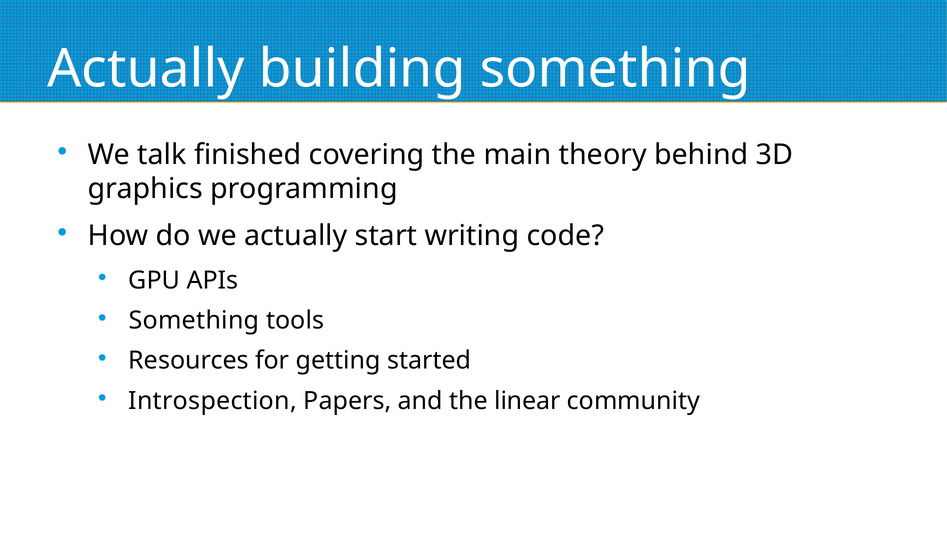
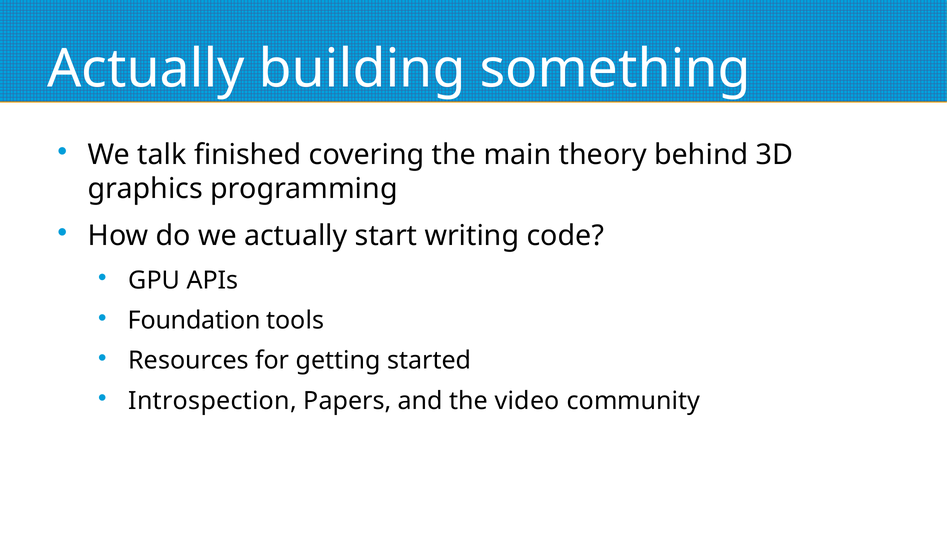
Something at (194, 320): Something -> Foundation
linear: linear -> video
